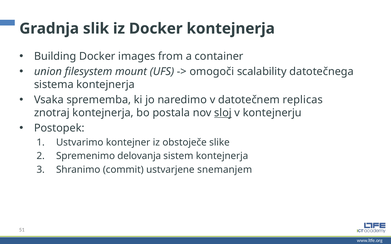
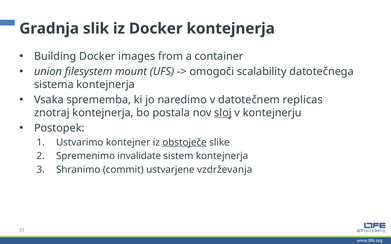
obstoječe underline: none -> present
delovanja: delovanja -> invalidate
snemanjem: snemanjem -> vzdrževanja
